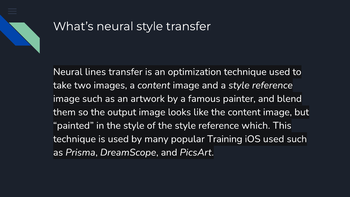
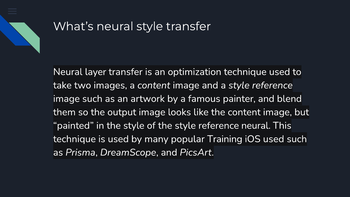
lines: lines -> layer
reference which: which -> neural
